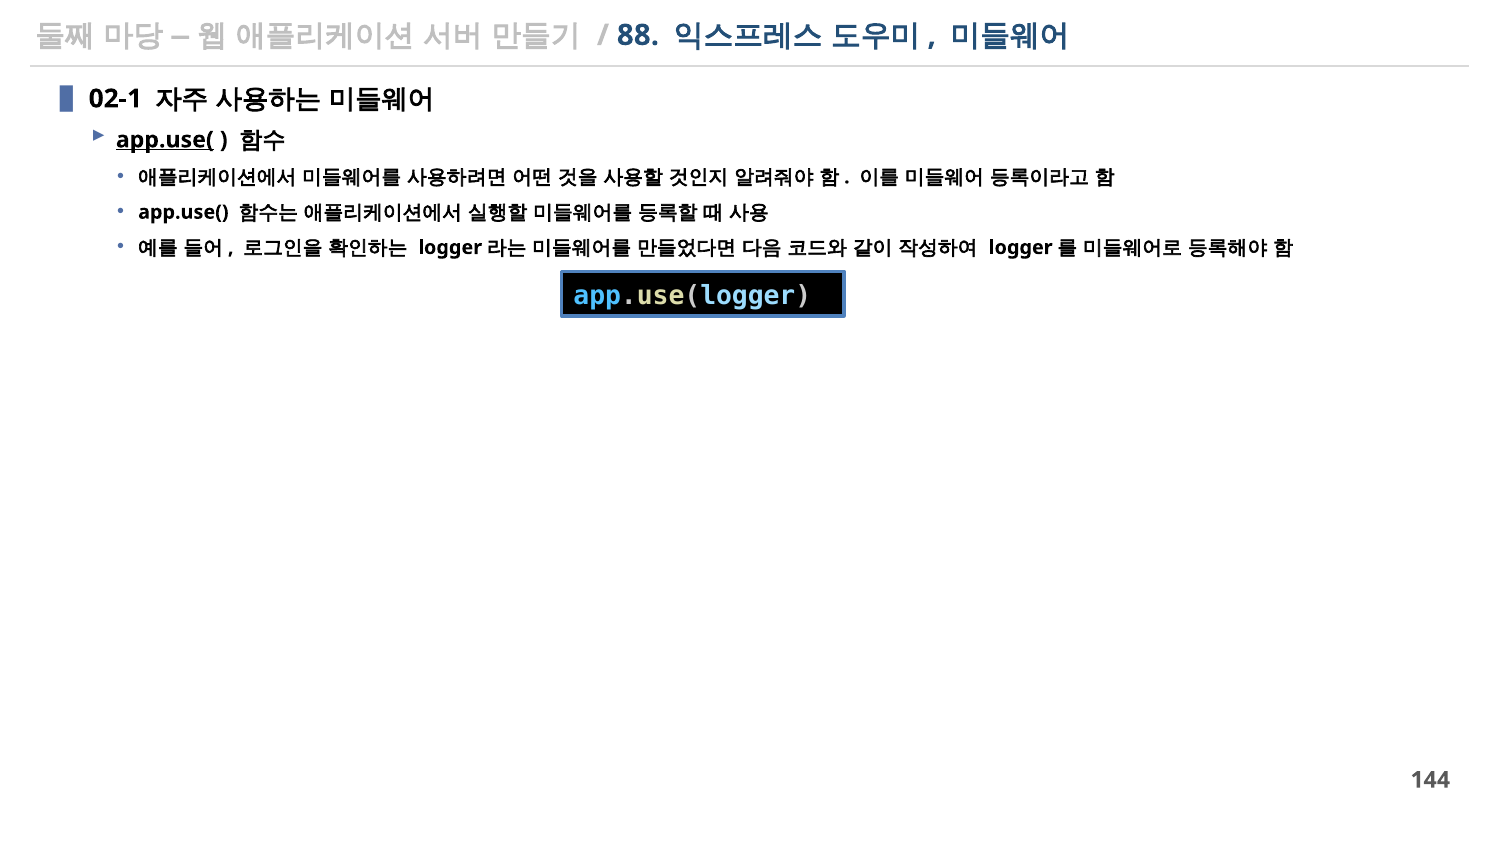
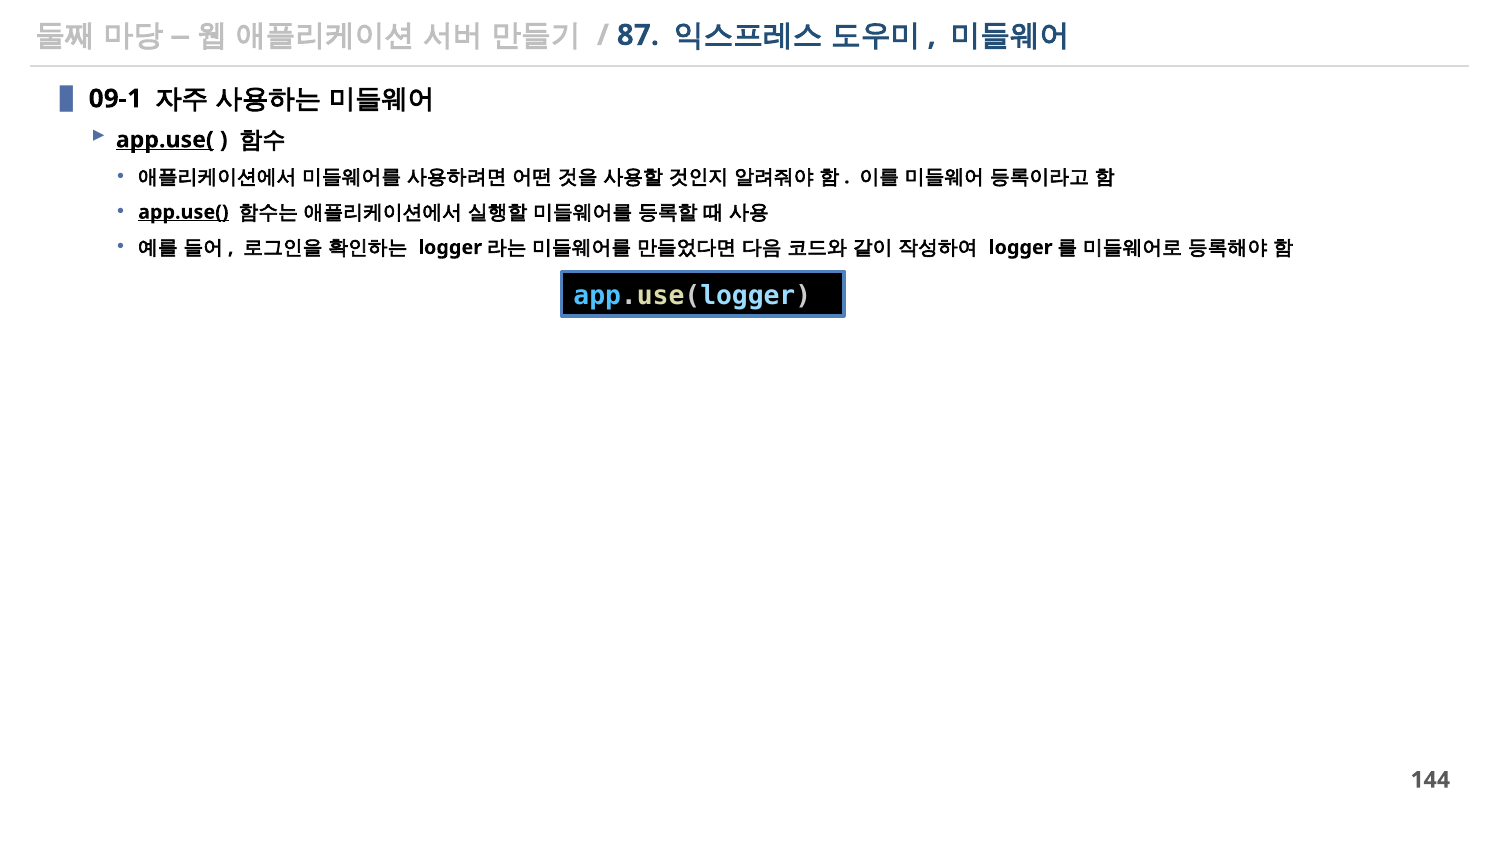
88: 88 -> 87
02-1: 02-1 -> 09-1
app.use( at (183, 212) underline: none -> present
